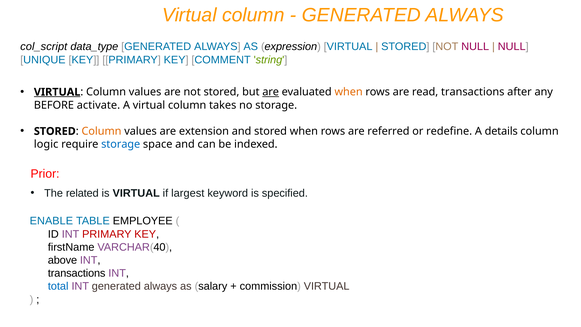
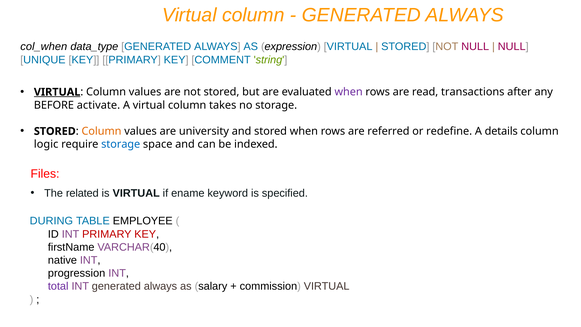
col_script: col_script -> col_when
are at (271, 92) underline: present -> none
when at (349, 92) colour: orange -> purple
extension: extension -> university
Prior: Prior -> Files
largest: largest -> ename
ENABLE: ENABLE -> DURING
above: above -> native
transactions at (77, 273): transactions -> progression
total colour: blue -> purple
